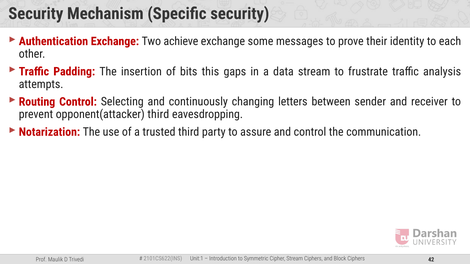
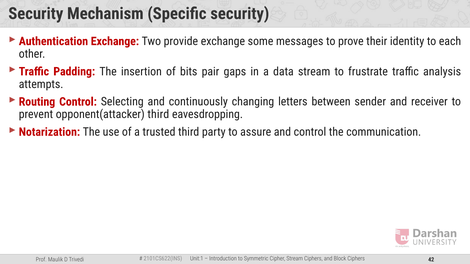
achieve: achieve -> provide
this: this -> pair
